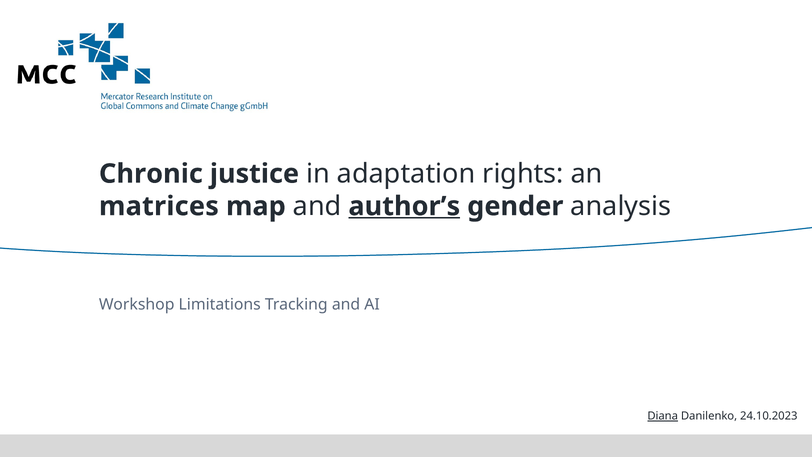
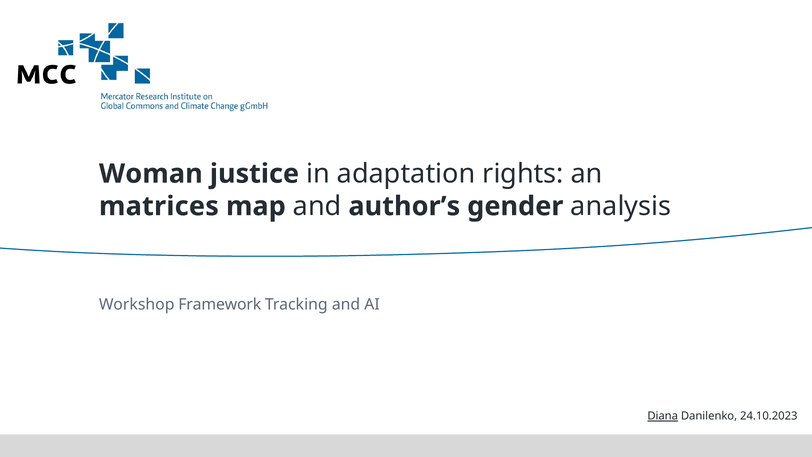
Chronic: Chronic -> Woman
author’s underline: present -> none
Limitations: Limitations -> Framework
